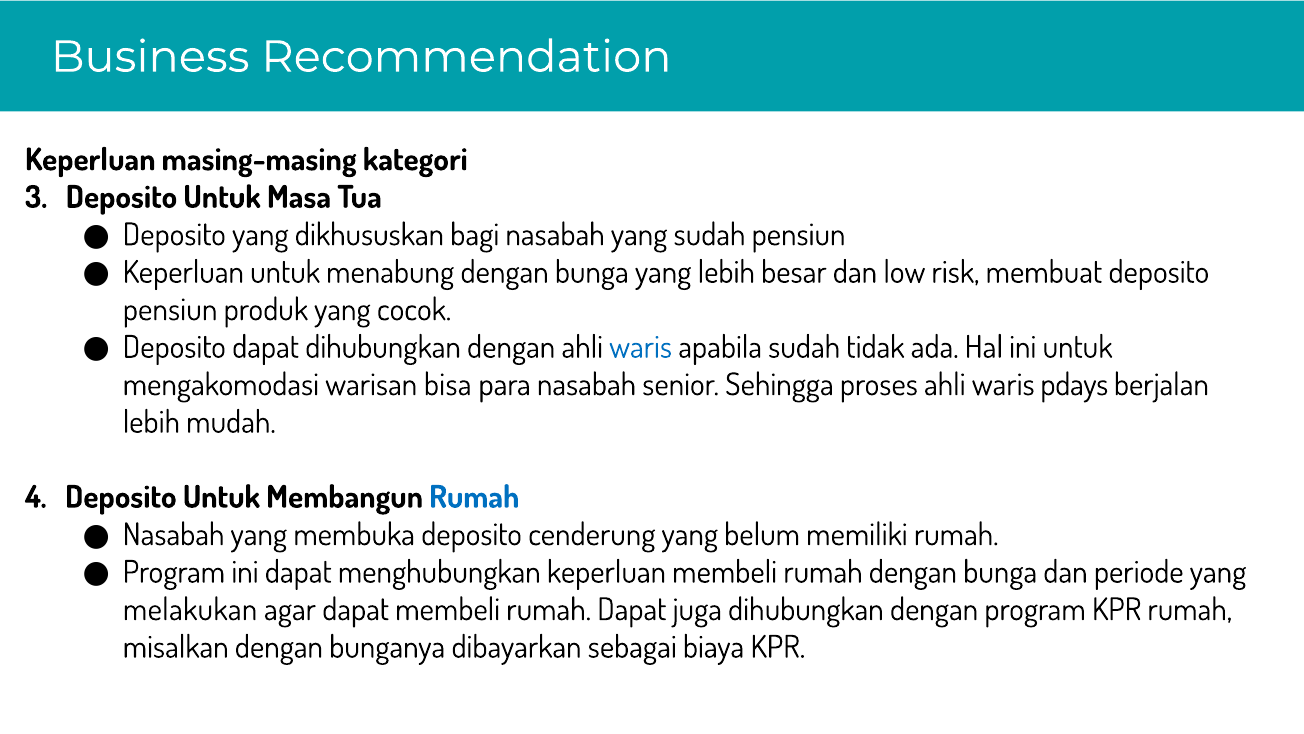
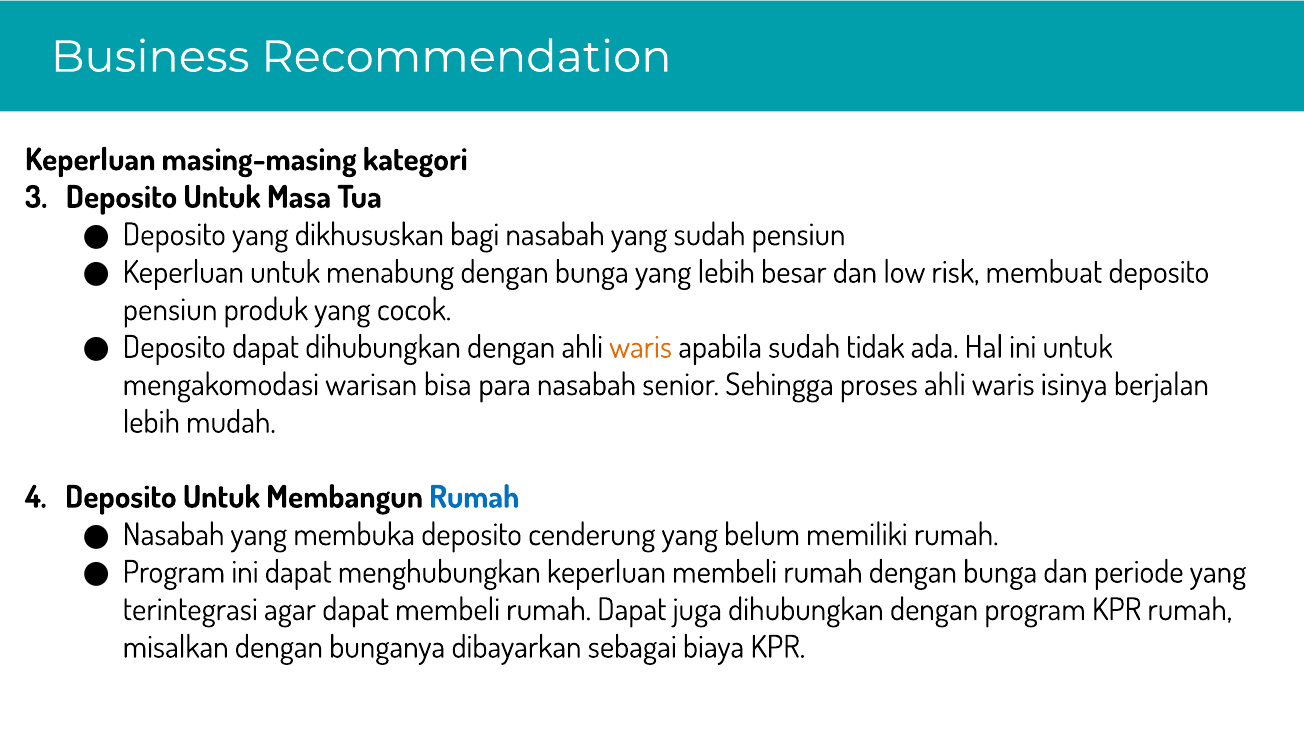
waris at (641, 347) colour: blue -> orange
pdays: pdays -> isinya
melakukan: melakukan -> terintegrasi
